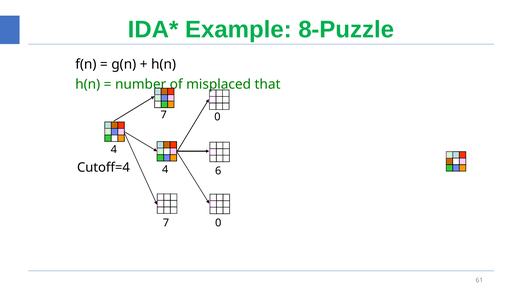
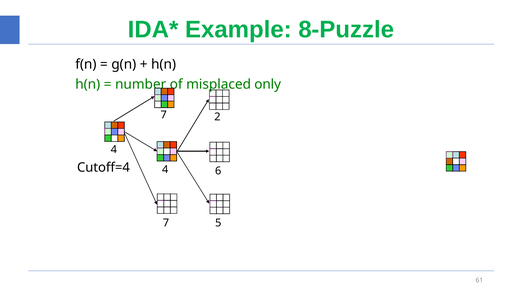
that: that -> only
0 at (217, 117): 0 -> 2
0 at (218, 223): 0 -> 5
